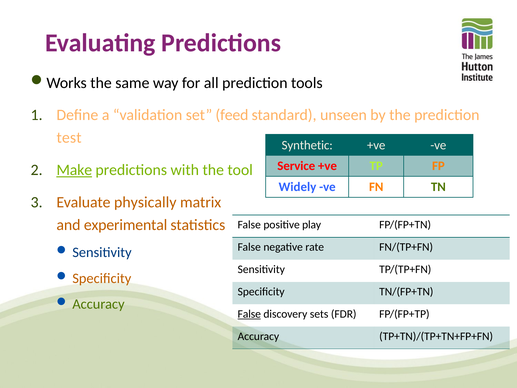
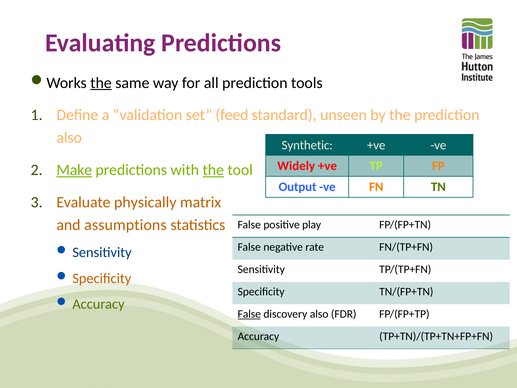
the at (101, 83) underline: none -> present
test at (69, 138): test -> also
Service: Service -> Widely
the at (213, 170) underline: none -> present
Widely: Widely -> Output
experimental: experimental -> assumptions
discovery sets: sets -> also
